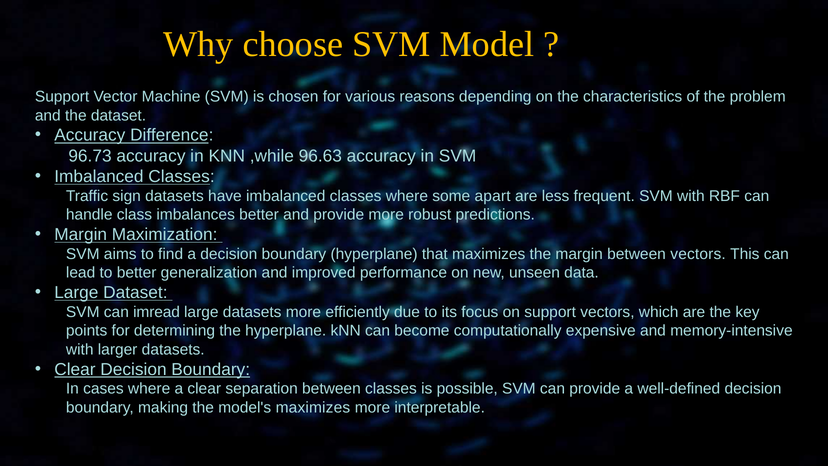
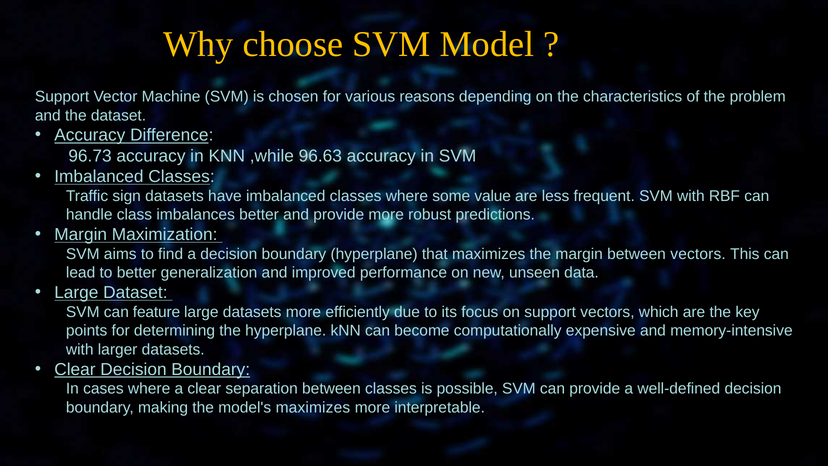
apart: apart -> value
imread: imread -> feature
